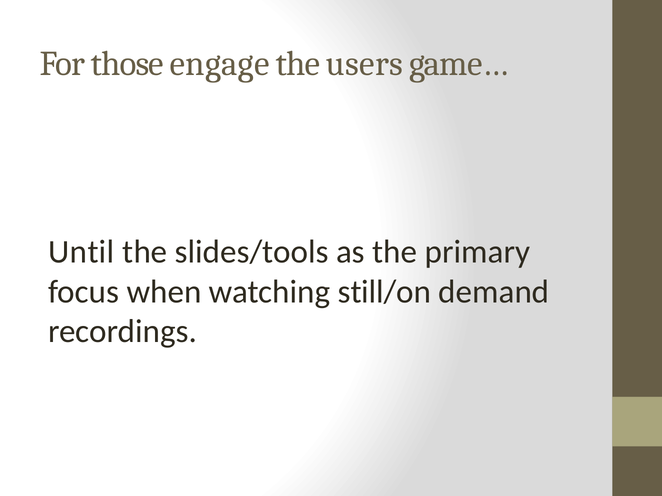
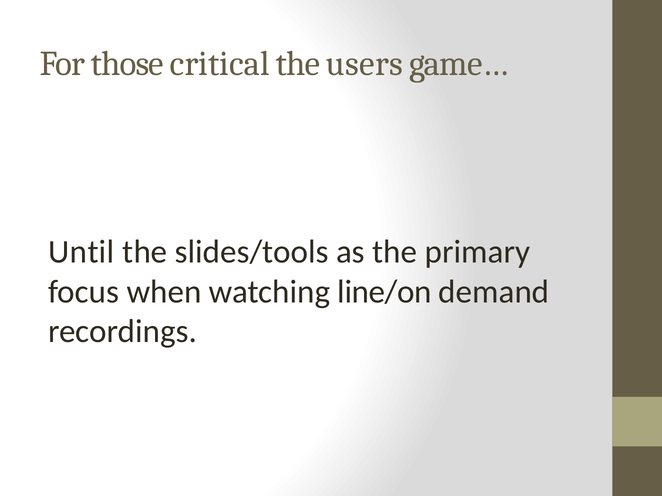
engage: engage -> critical
still/on: still/on -> line/on
